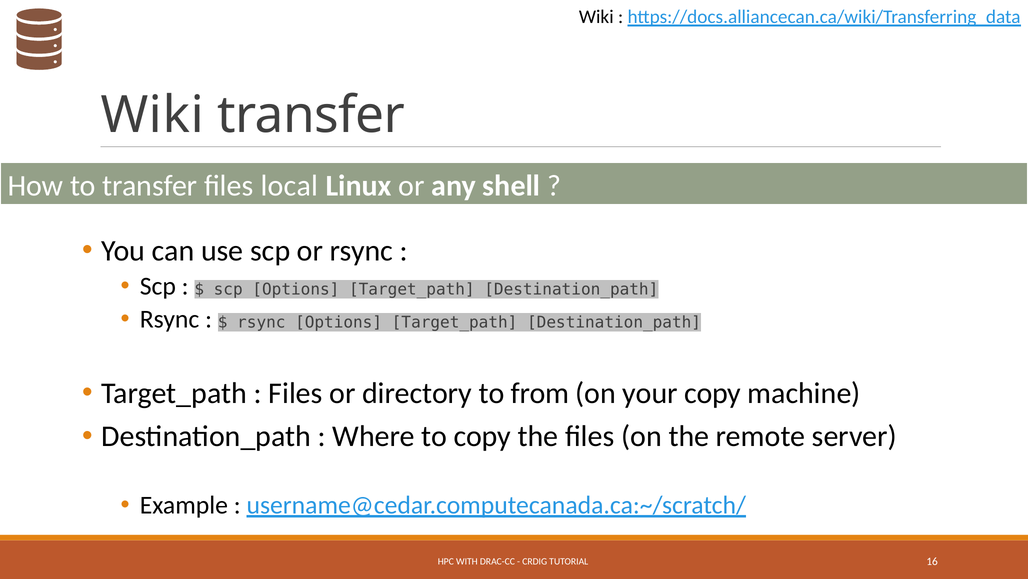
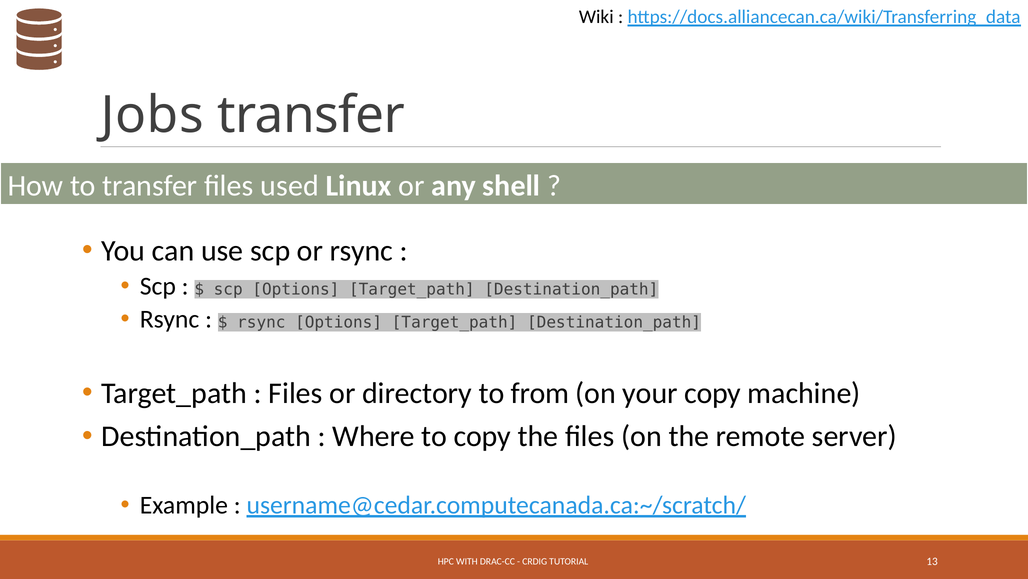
Wiki at (152, 115): Wiki -> Jobs
local: local -> used
16: 16 -> 13
